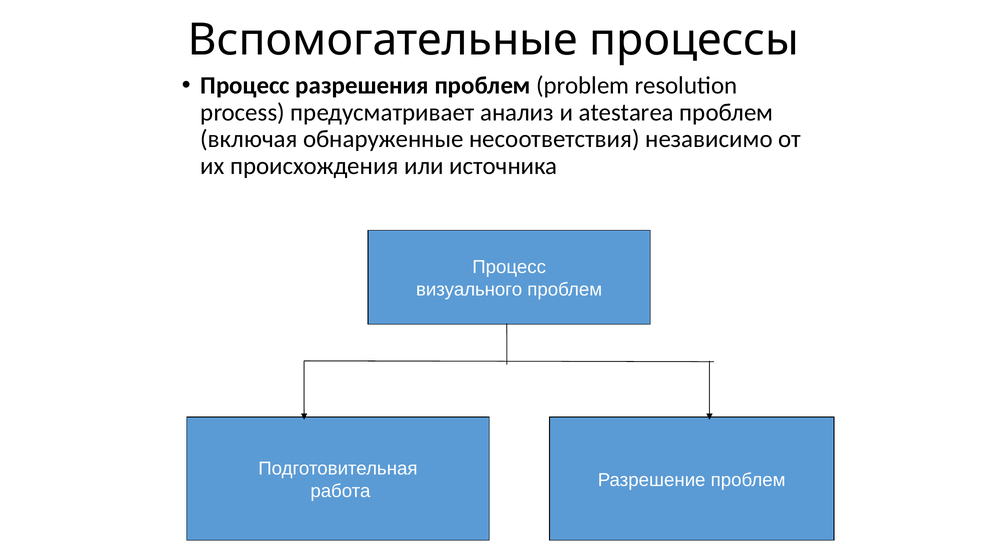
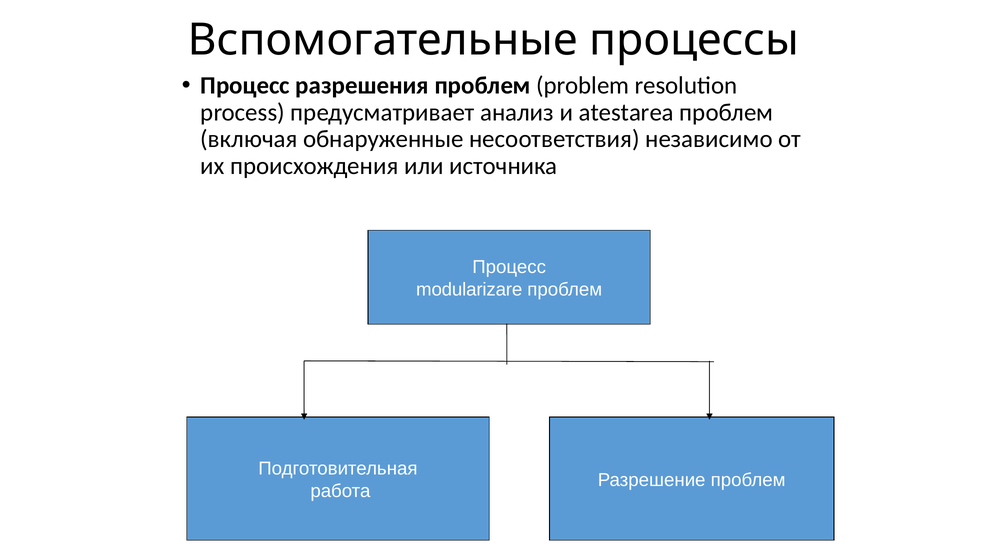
визуального: визуального -> modularizare
